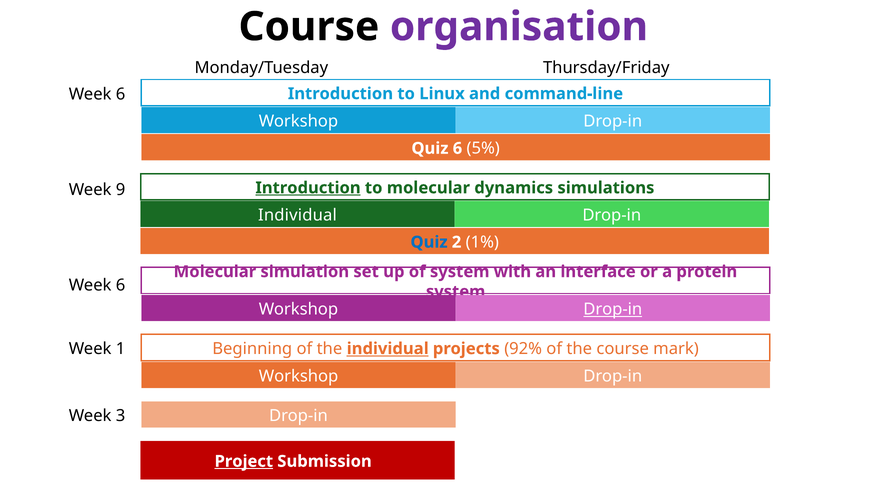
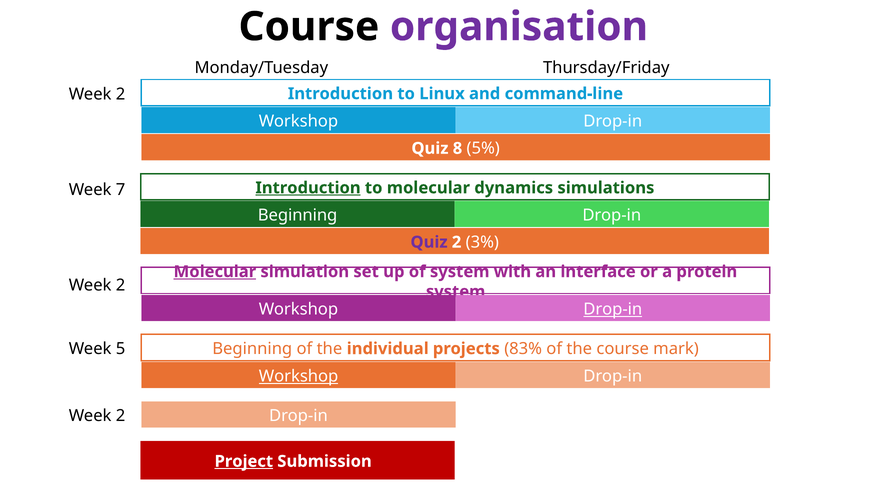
6 at (121, 94): 6 -> 2
Quiz 6: 6 -> 8
9: 9 -> 7
Individual at (297, 215): Individual -> Beginning
Quiz at (429, 242) colour: blue -> purple
1%: 1% -> 3%
Molecular at (215, 272) underline: none -> present
6 at (121, 285): 6 -> 2
individual at (388, 349) underline: present -> none
92%: 92% -> 83%
1: 1 -> 5
Workshop at (299, 376) underline: none -> present
3 at (121, 416): 3 -> 2
